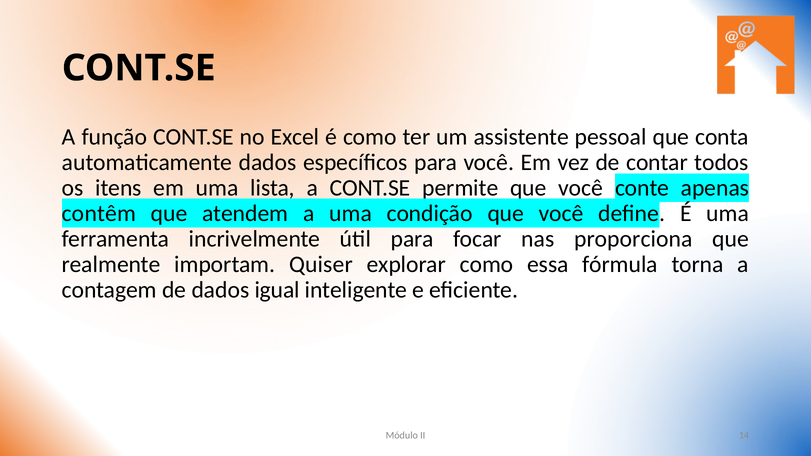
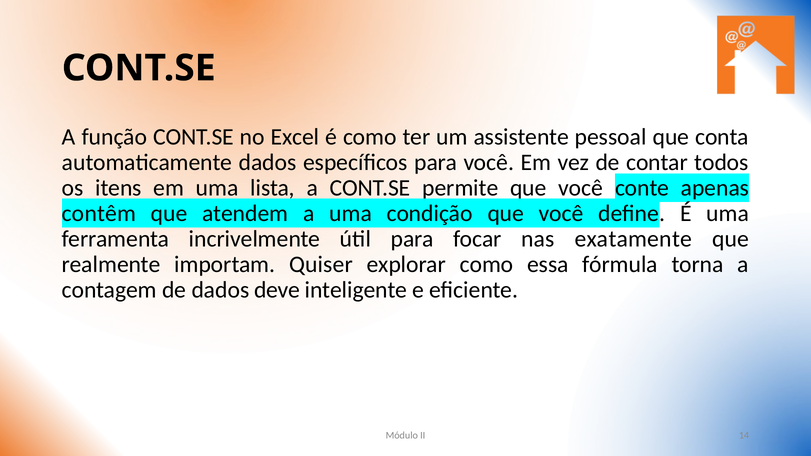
proporciona: proporciona -> exatamente
igual: igual -> deve
